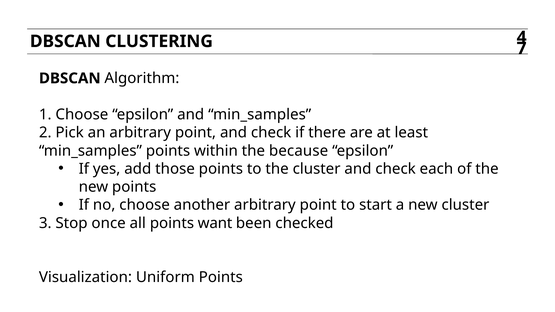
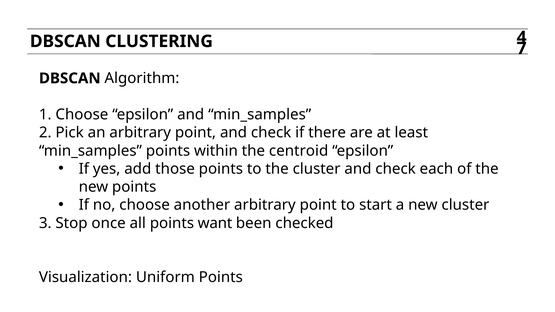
because: because -> centroid
